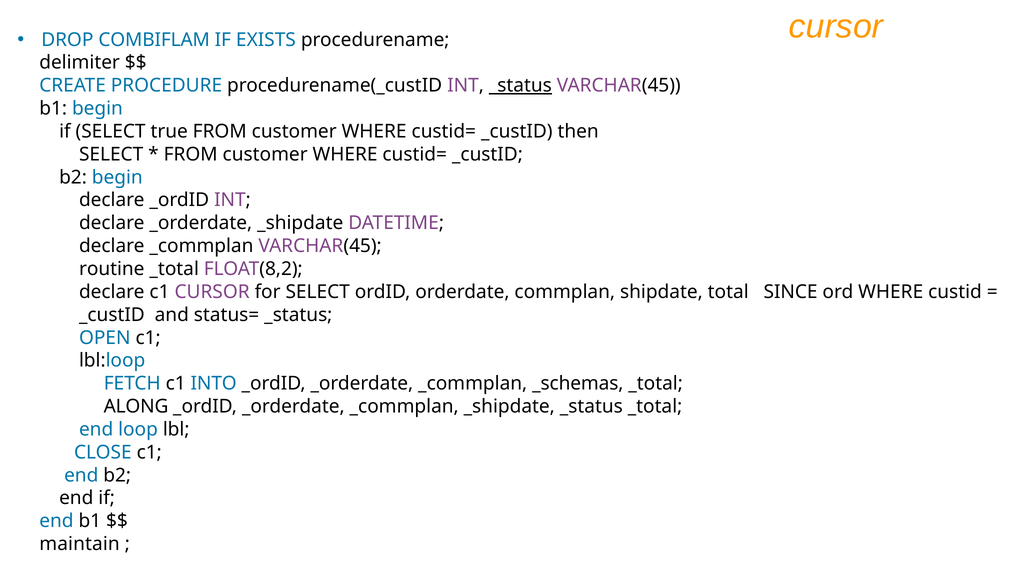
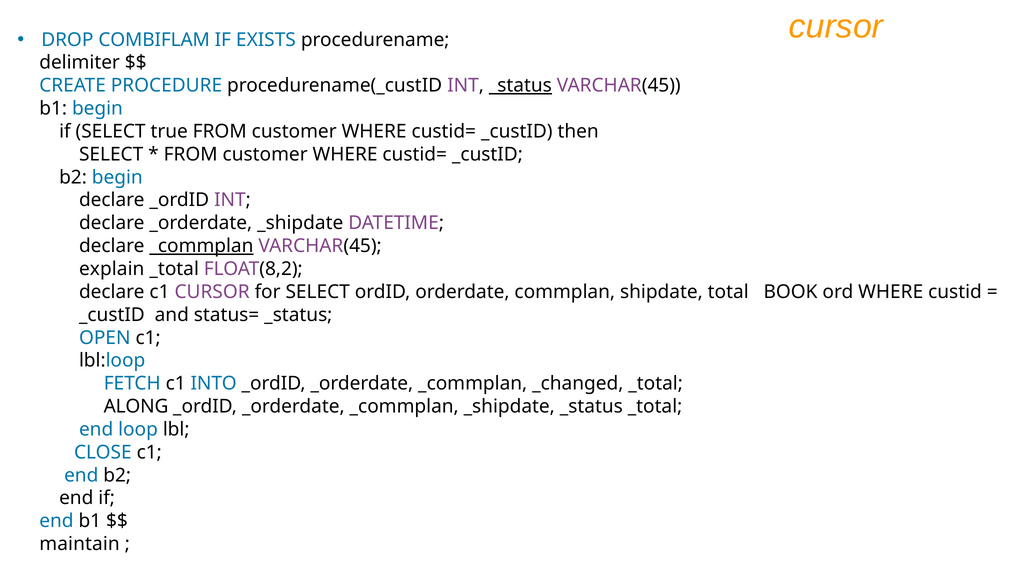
_commplan at (201, 246) underline: none -> present
routine: routine -> explain
SINCE: SINCE -> BOOK
_schemas: _schemas -> _changed
